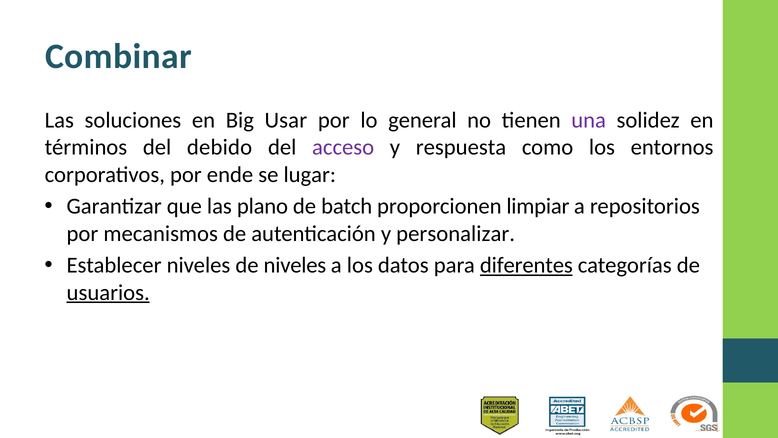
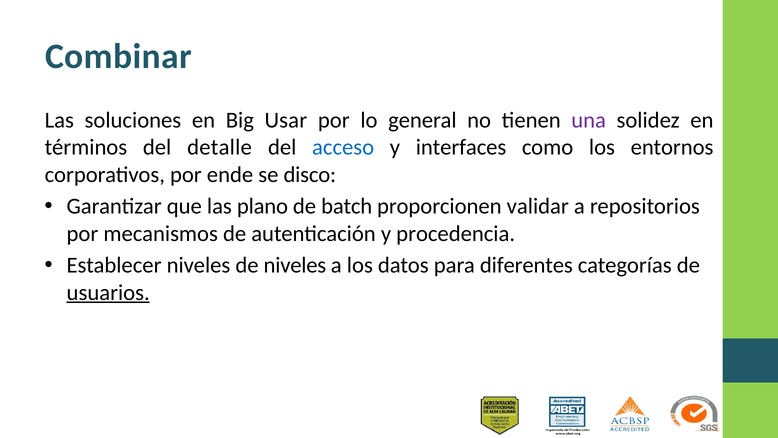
debido: debido -> detalle
acceso colour: purple -> blue
respuesta: respuesta -> interfaces
lugar: lugar -> disco
limpiar: limpiar -> validar
personalizar: personalizar -> procedencia
diferentes underline: present -> none
